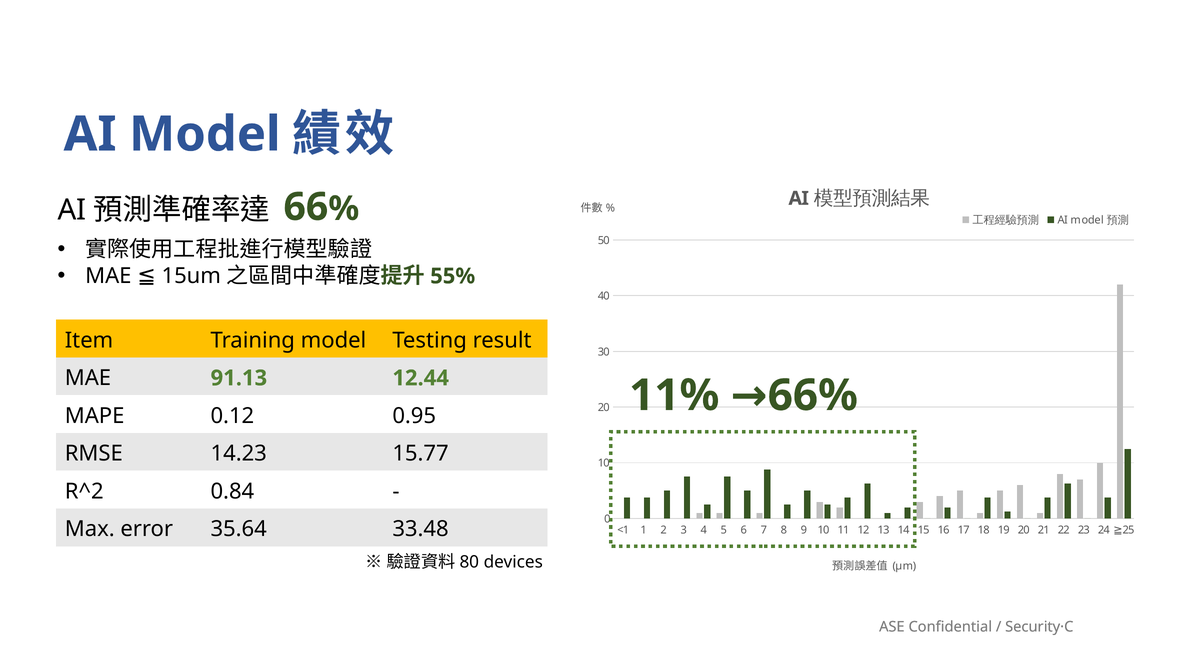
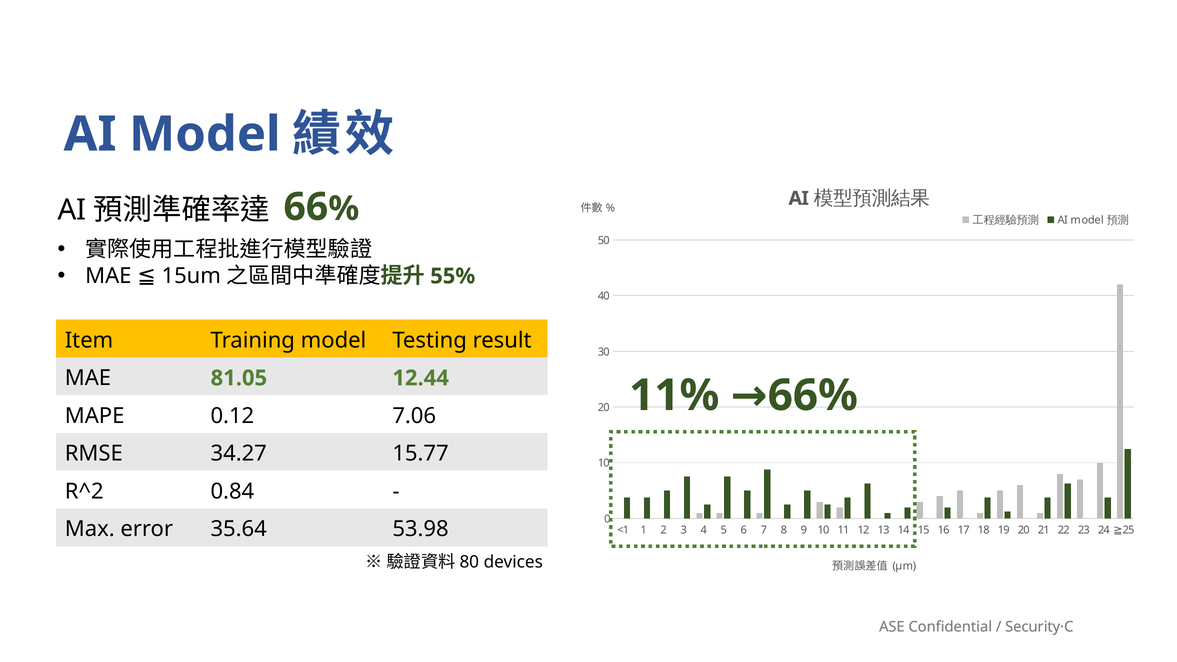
91.13: 91.13 -> 81.05
0.95: 0.95 -> 7.06
14.23: 14.23 -> 34.27
33.48: 33.48 -> 53.98
